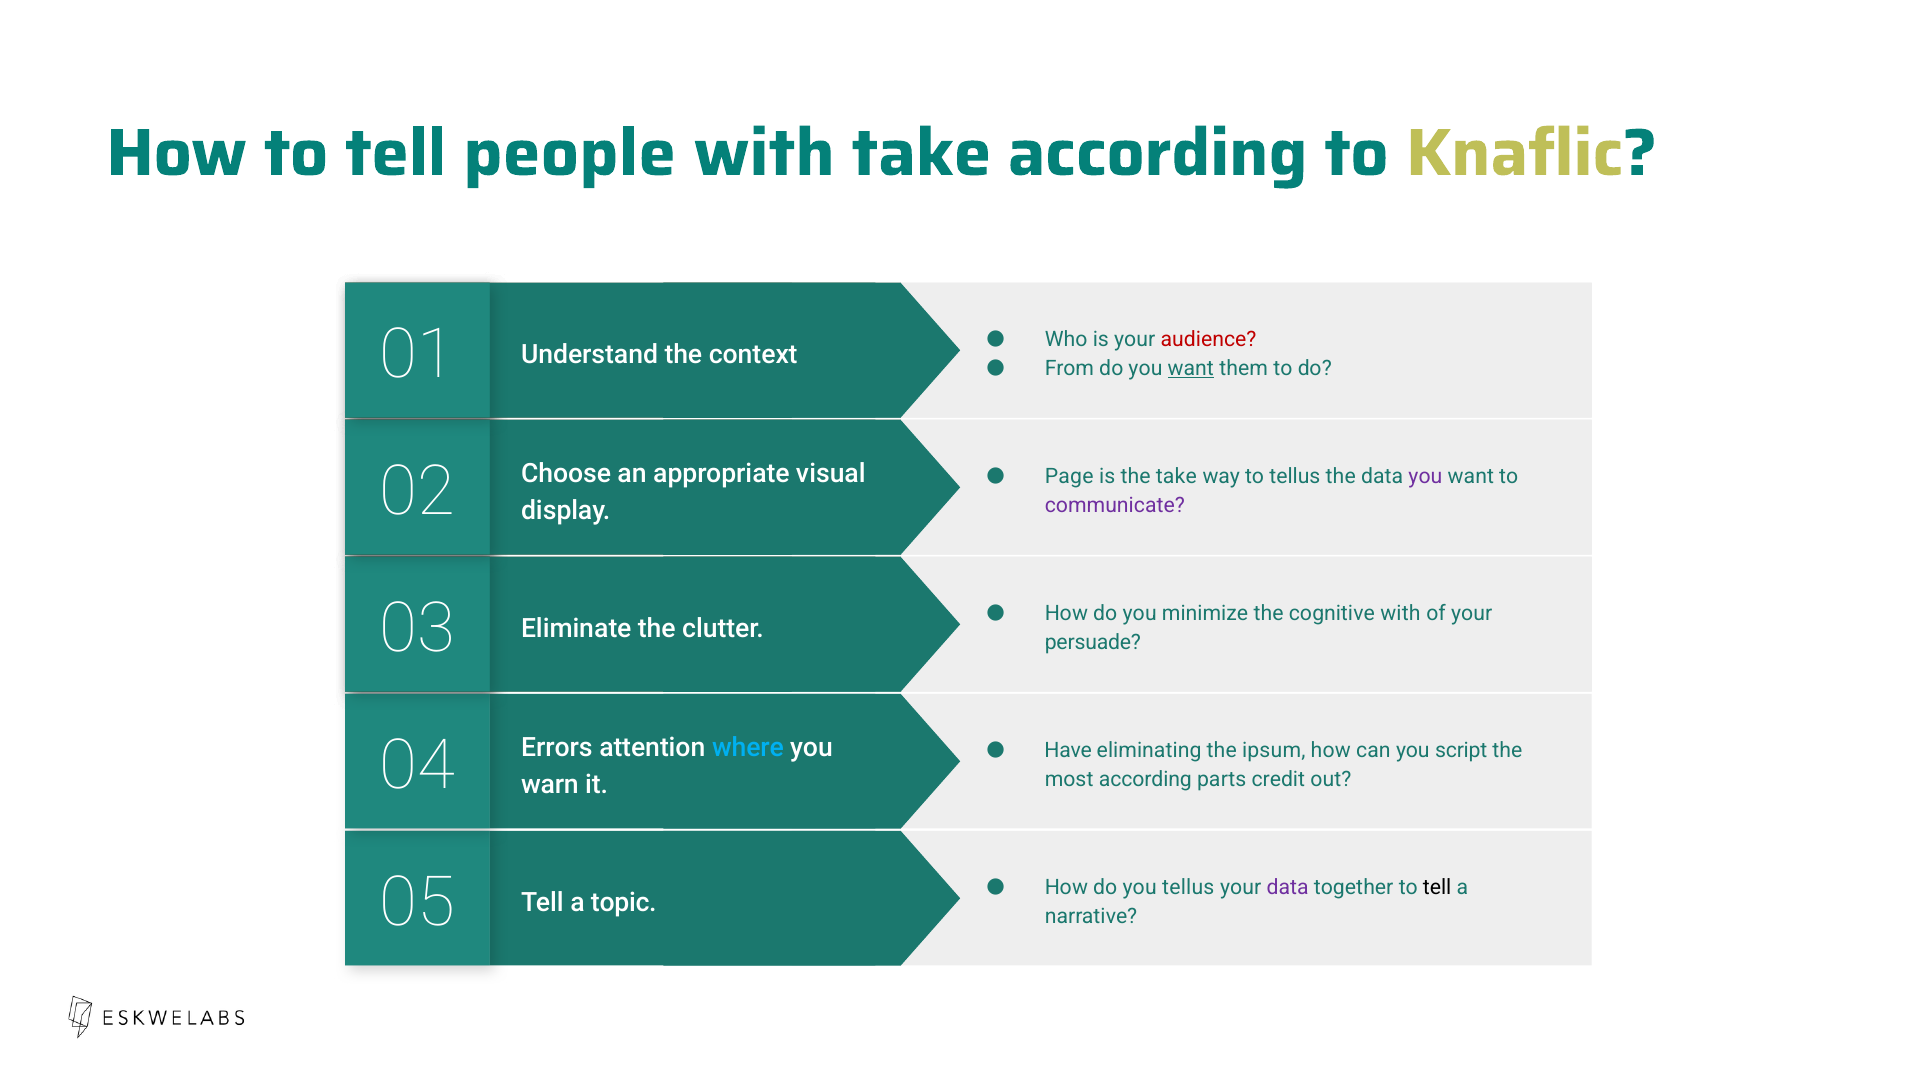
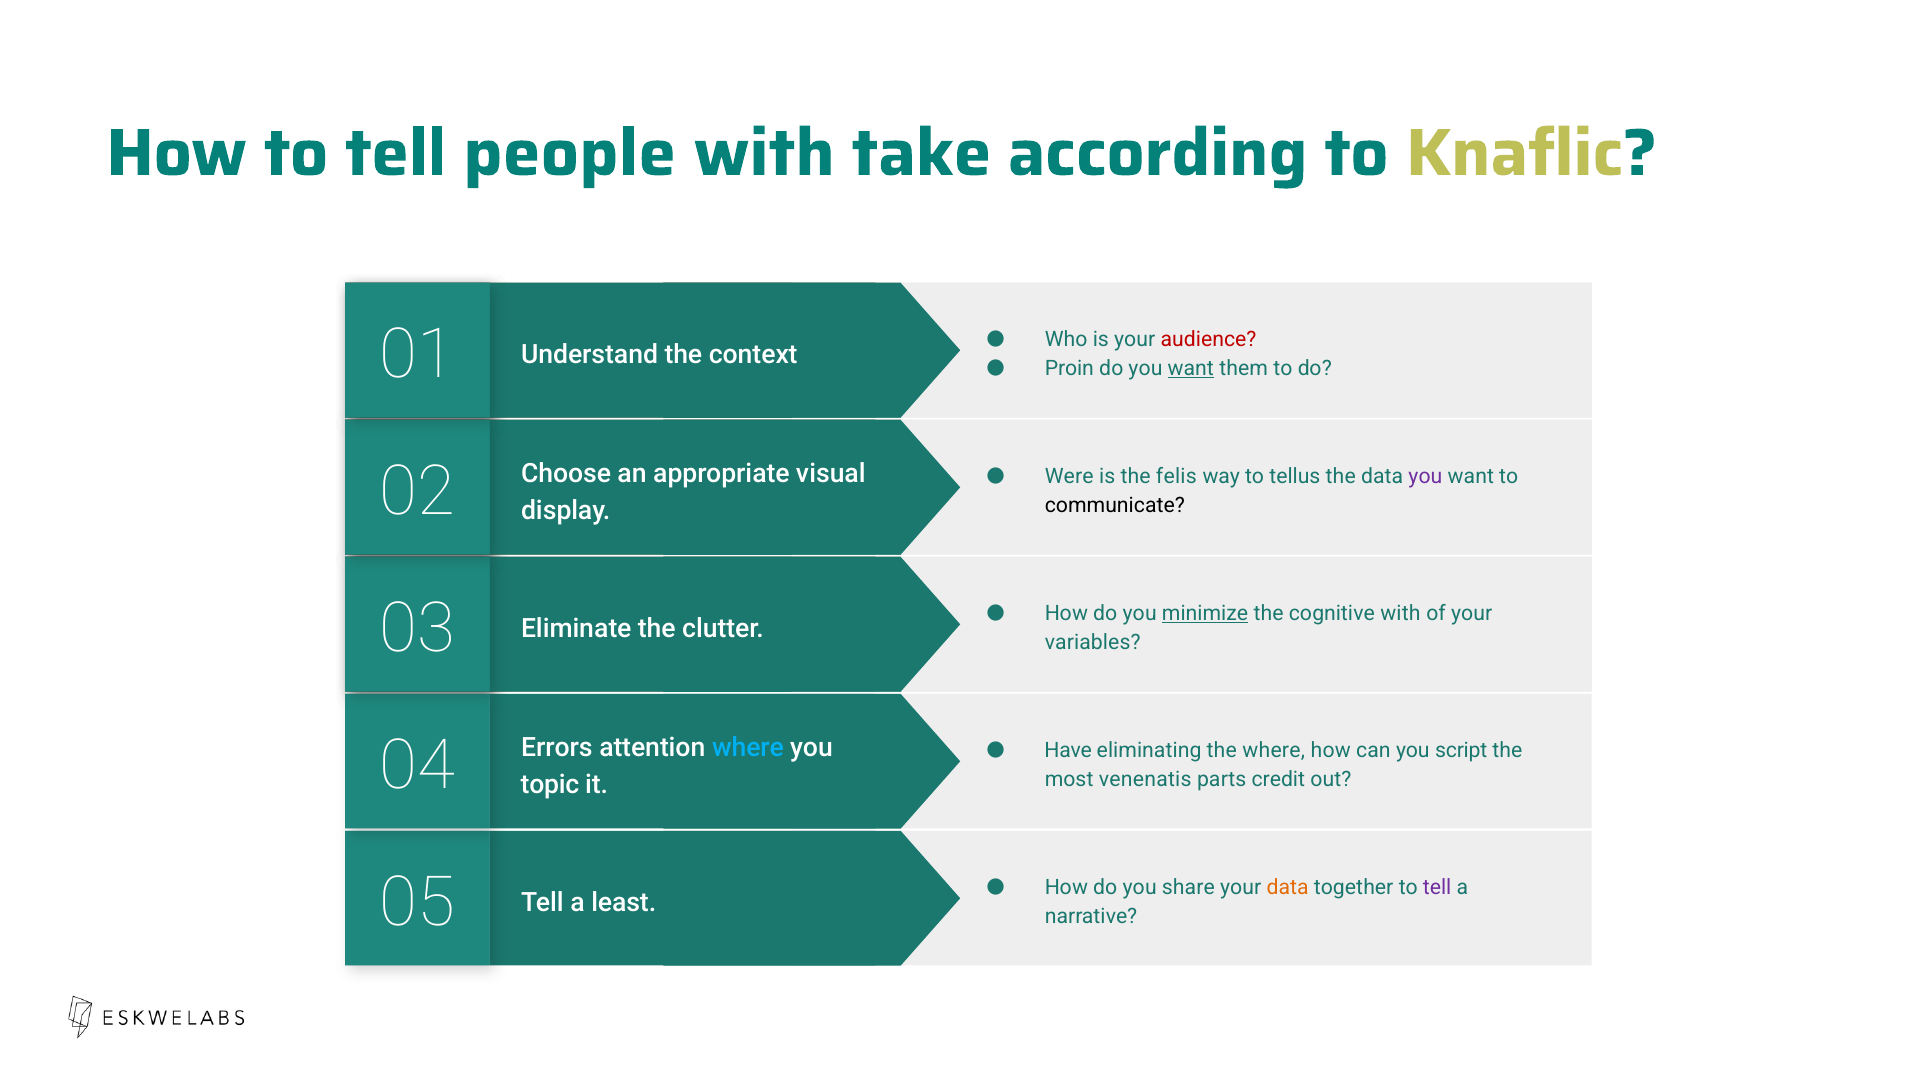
From at (1069, 368): From -> Proin
Page: Page -> Were
the take: take -> felis
communicate colour: purple -> black
minimize underline: none -> present
persuade: persuade -> variables
the ipsum: ipsum -> where
most according: according -> venenatis
warn: warn -> topic
you tellus: tellus -> share
data at (1288, 887) colour: purple -> orange
tell at (1437, 887) colour: black -> purple
topic: topic -> least
